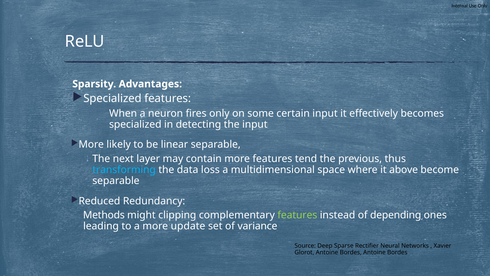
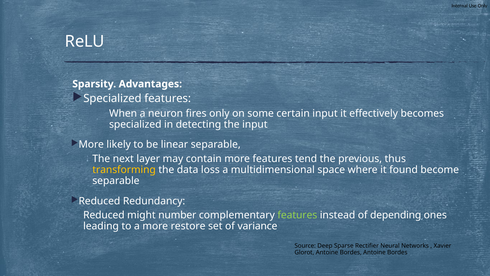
transforming colour: light blue -> yellow
above: above -> found
Methods at (104, 215): Methods -> Reduced
clipping: clipping -> number
update: update -> restore
